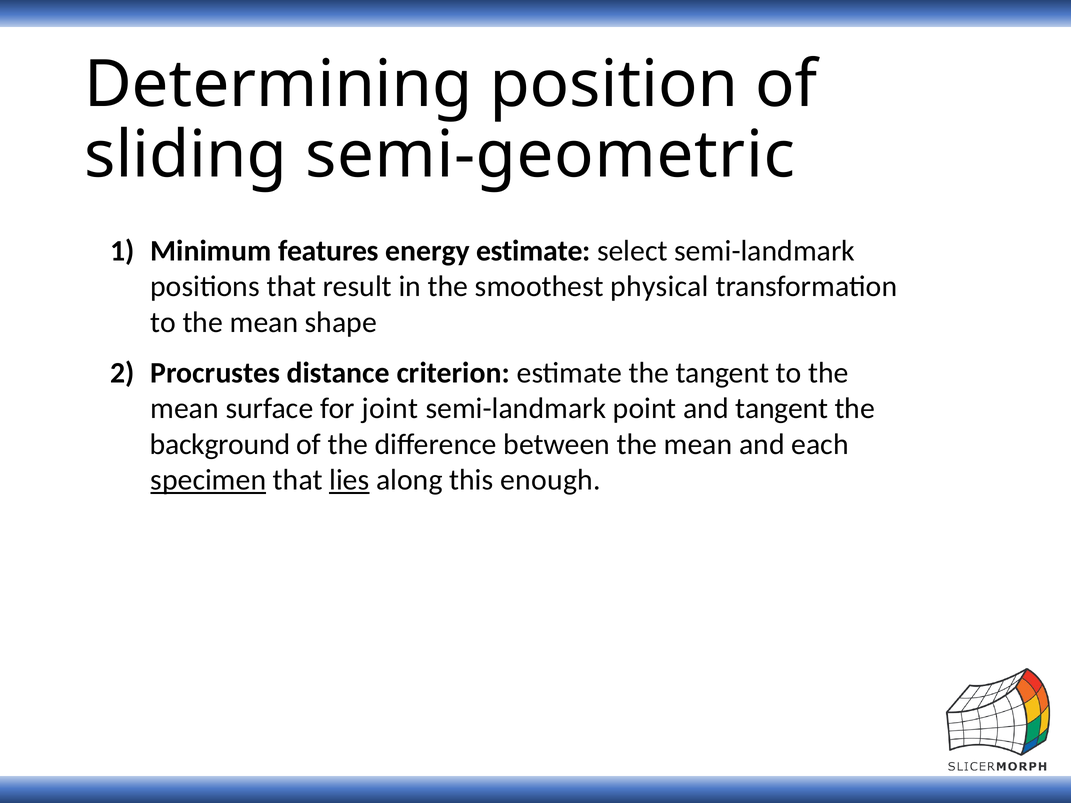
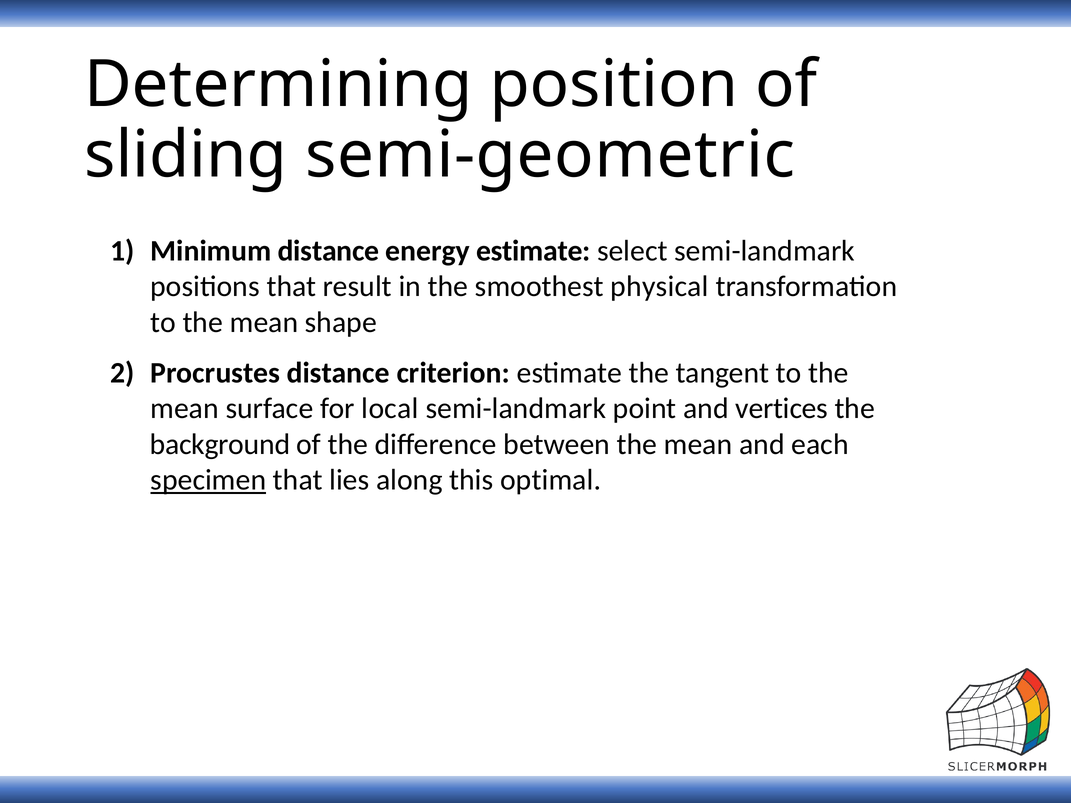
Minimum features: features -> distance
joint: joint -> local
and tangent: tangent -> vertices
lies underline: present -> none
enough: enough -> optimal
